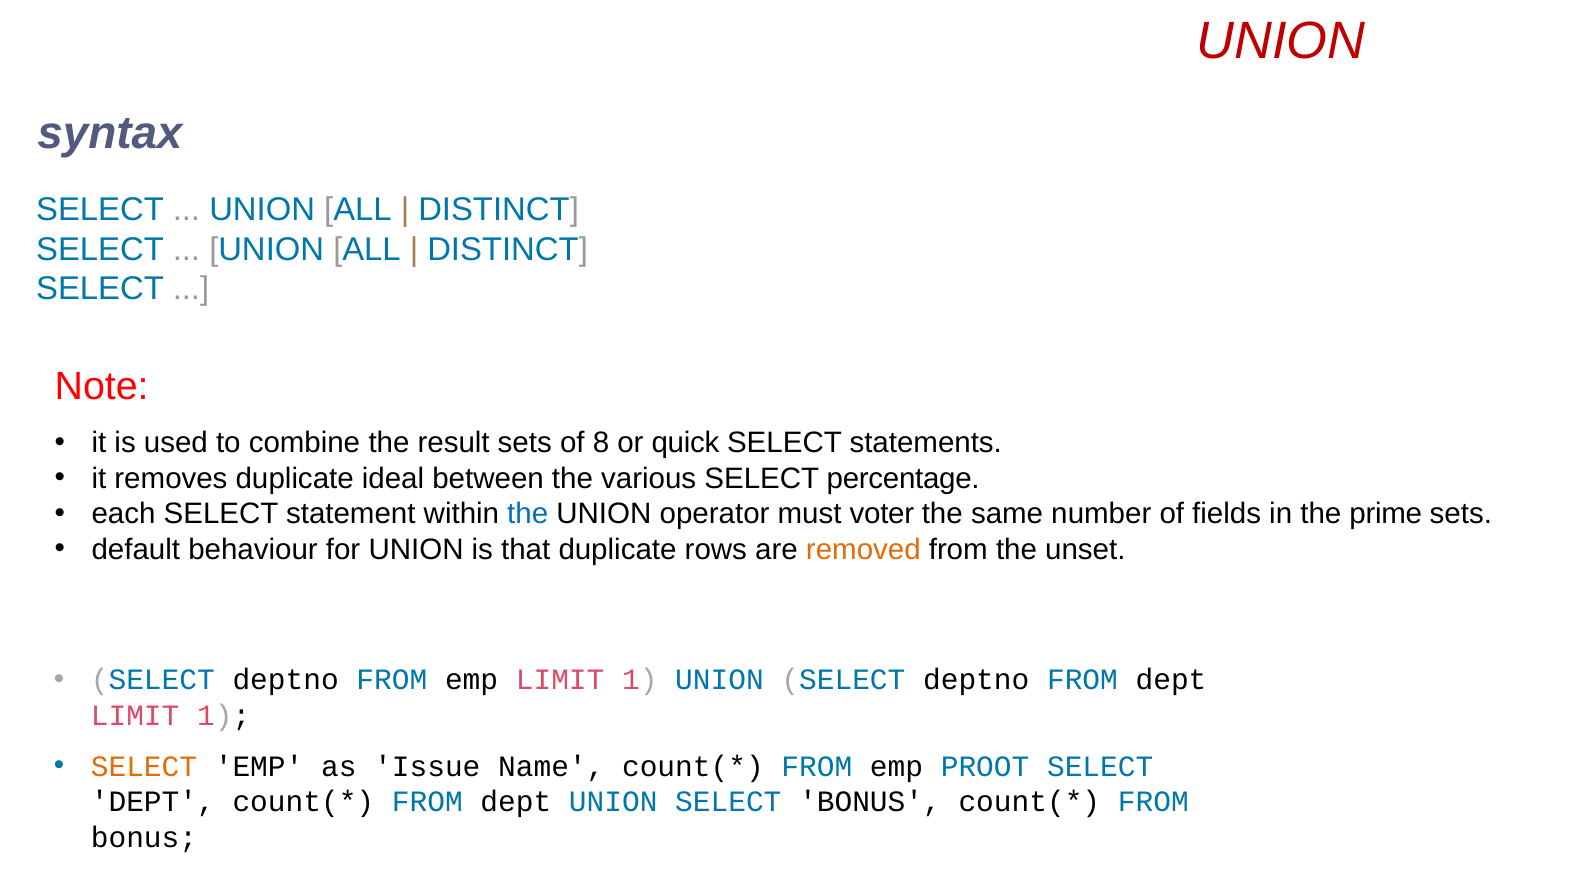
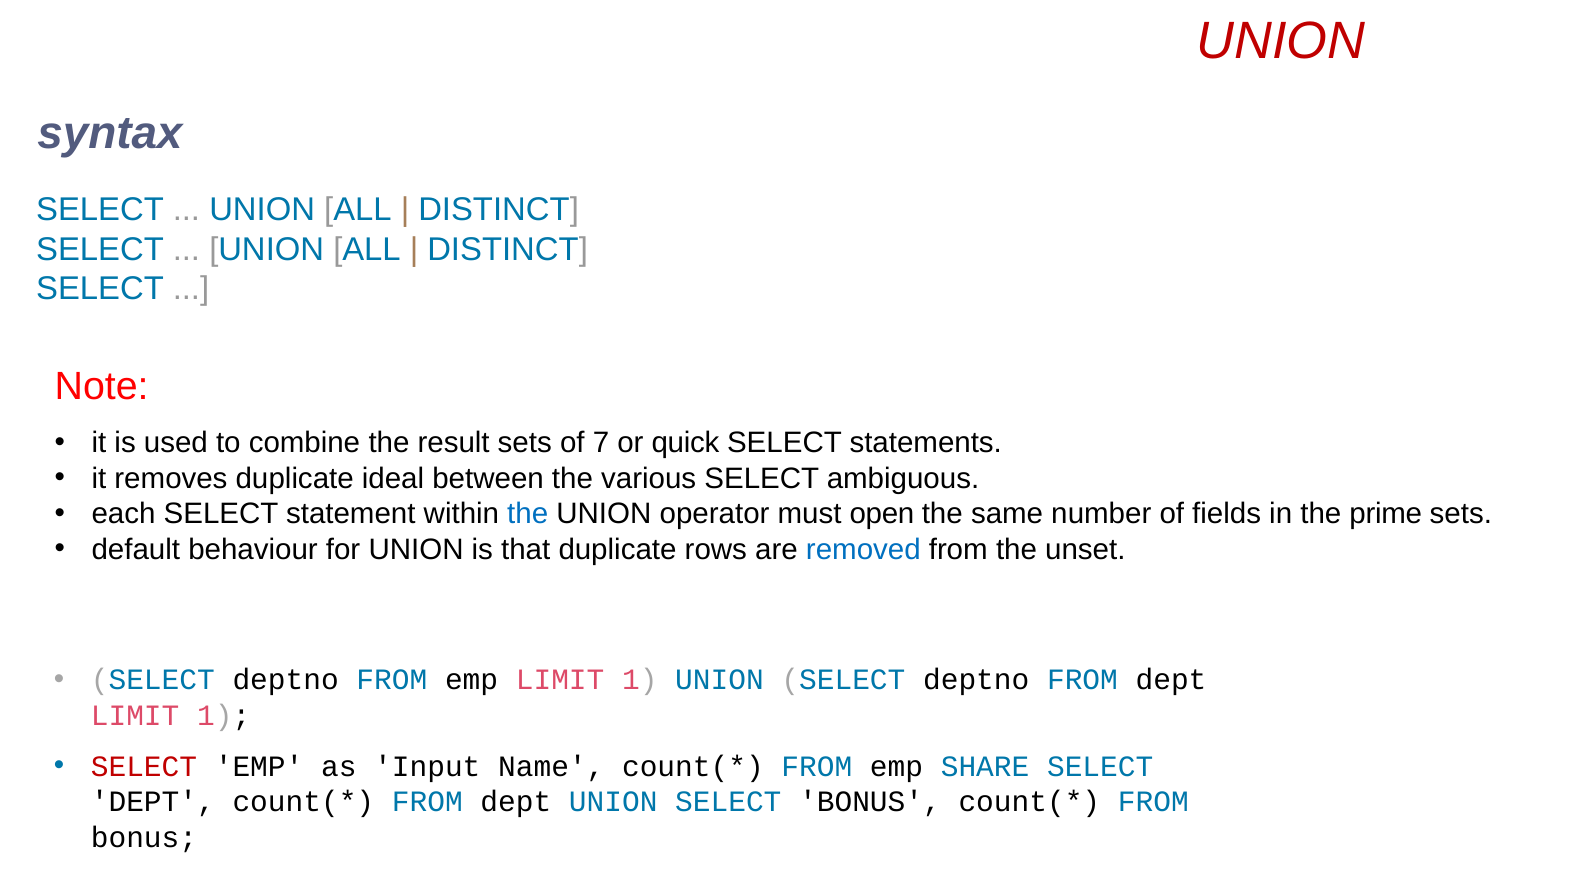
8: 8 -> 7
percentage: percentage -> ambiguous
voter: voter -> open
removed colour: orange -> blue
SELECT at (144, 766) colour: orange -> red
Issue: Issue -> Input
PROOT: PROOT -> SHARE
